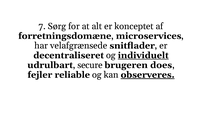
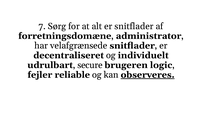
er konceptet: konceptet -> snitflader
microservices: microservices -> administrator
individuelt underline: present -> none
does: does -> logic
